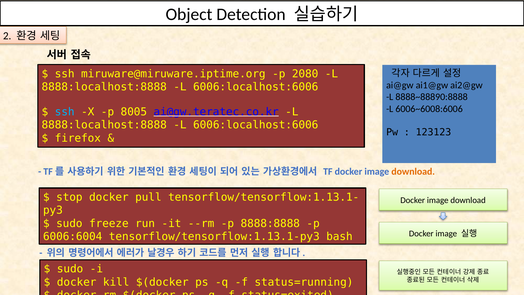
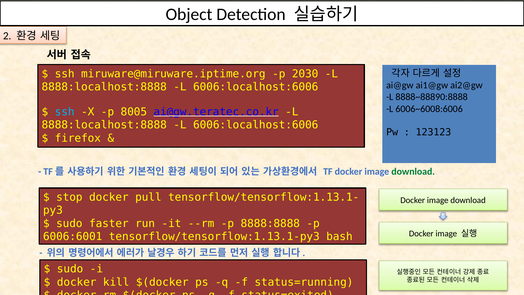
2080: 2080 -> 2030
download at (413, 171) colour: orange -> green
freeze: freeze -> faster
6006:6004: 6006:6004 -> 6006:6001
